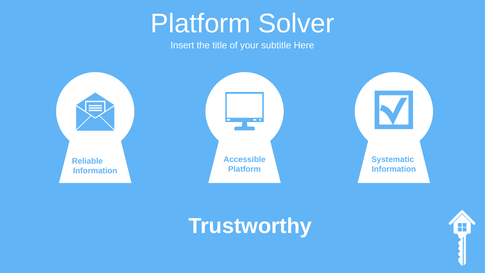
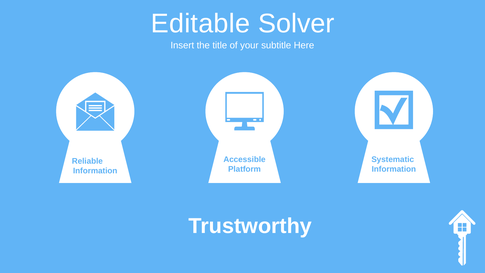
Platform at (201, 24): Platform -> Editable
